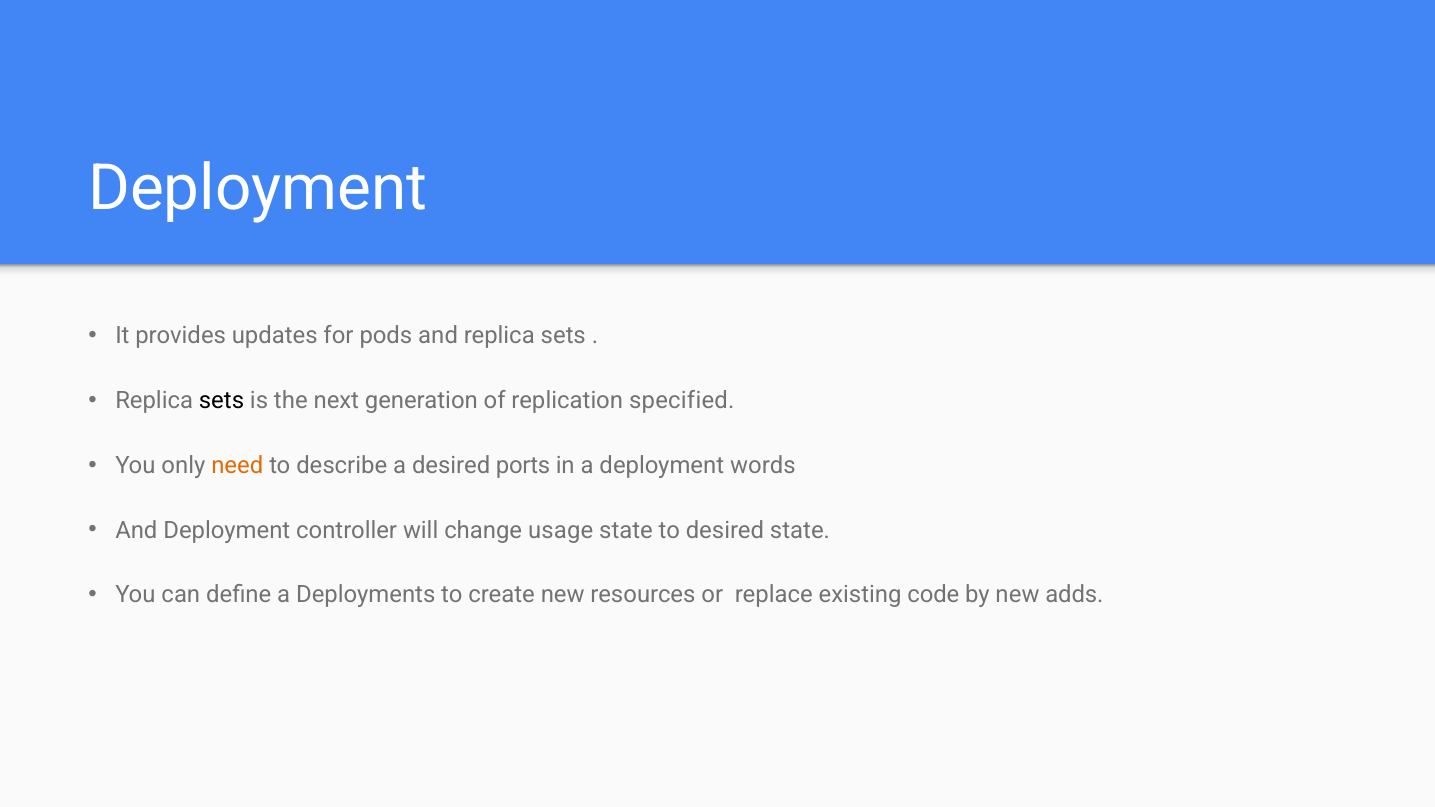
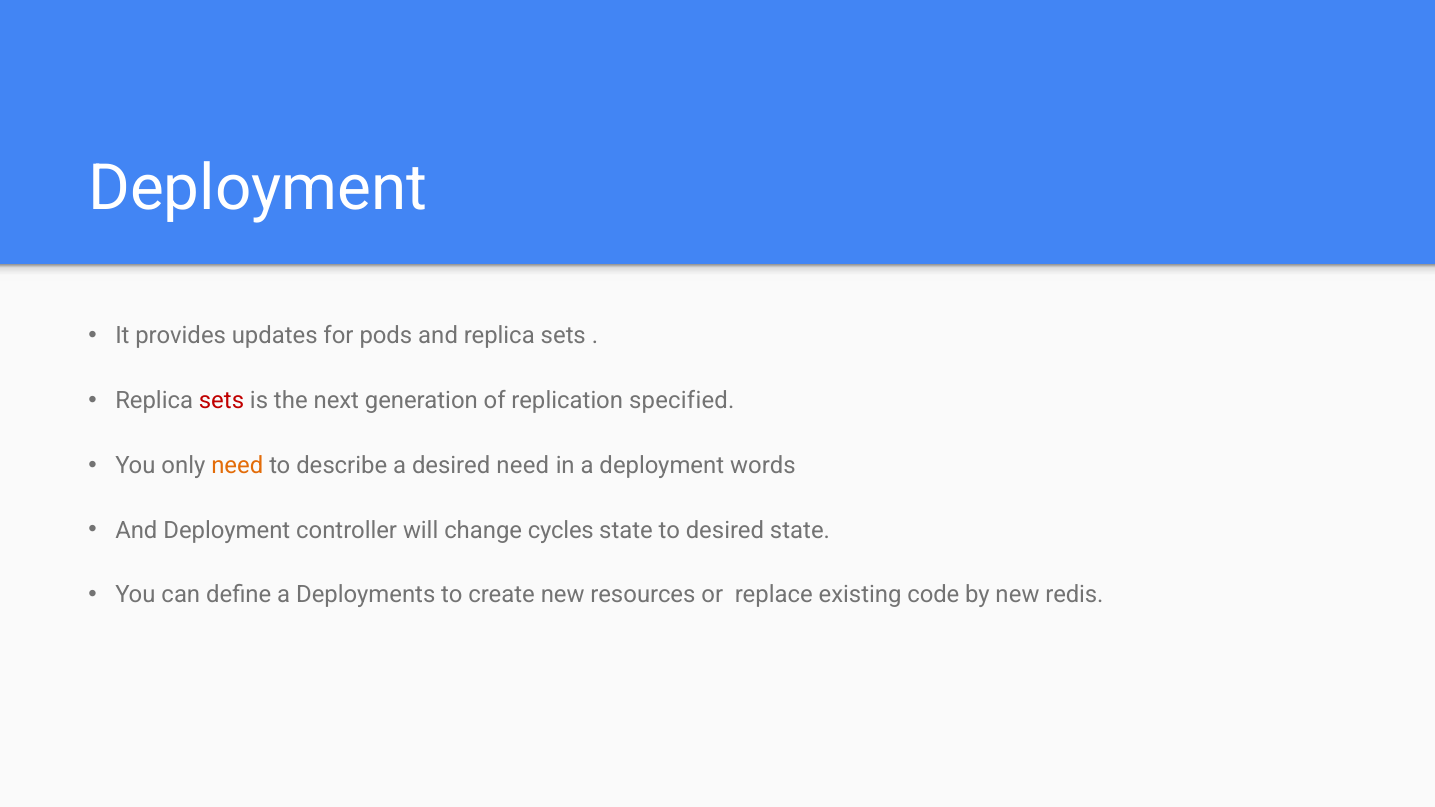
sets at (221, 401) colour: black -> red
desired ports: ports -> need
usage: usage -> cycles
adds: adds -> redis
